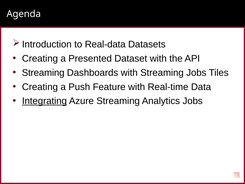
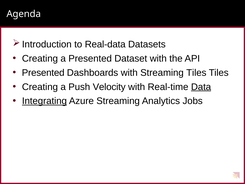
Streaming at (43, 73): Streaming -> Presented
Streaming Jobs: Jobs -> Tiles
Feature: Feature -> Velocity
Data underline: none -> present
